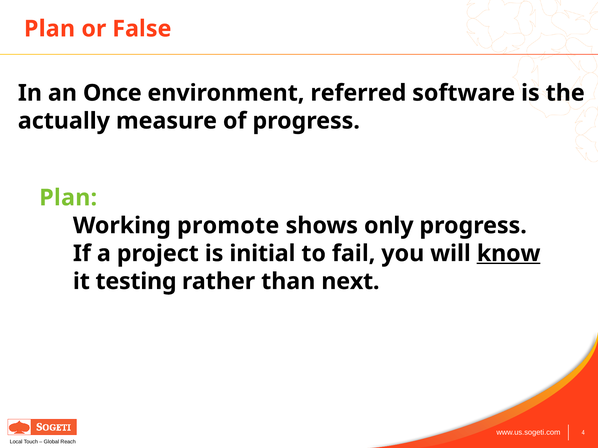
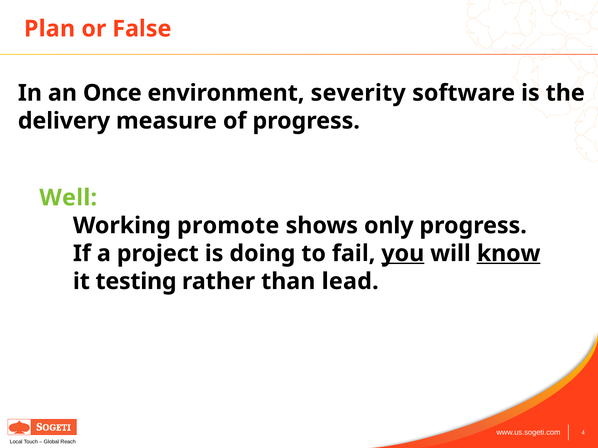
referred: referred -> severity
actually: actually -> delivery
Plan at (68, 198): Plan -> Well
initial: initial -> doing
you underline: none -> present
next: next -> lead
